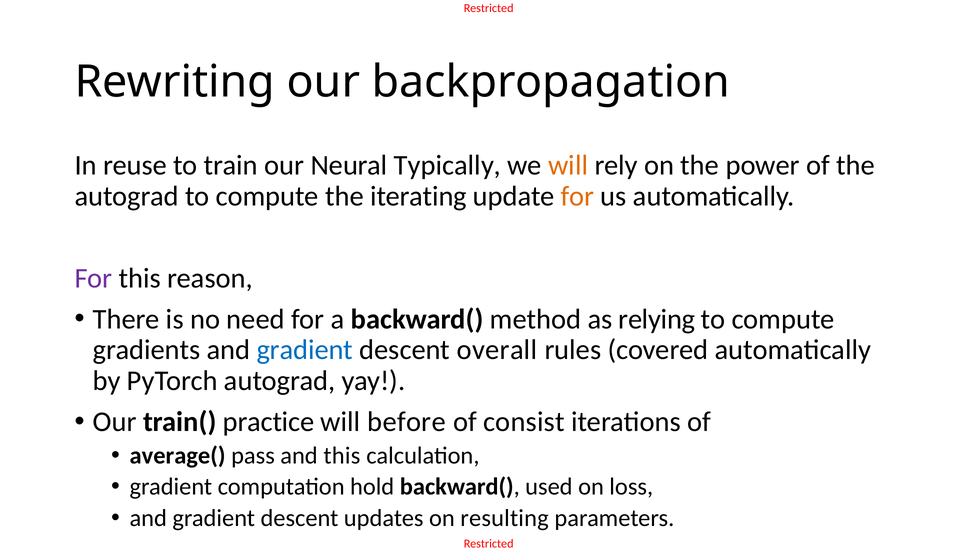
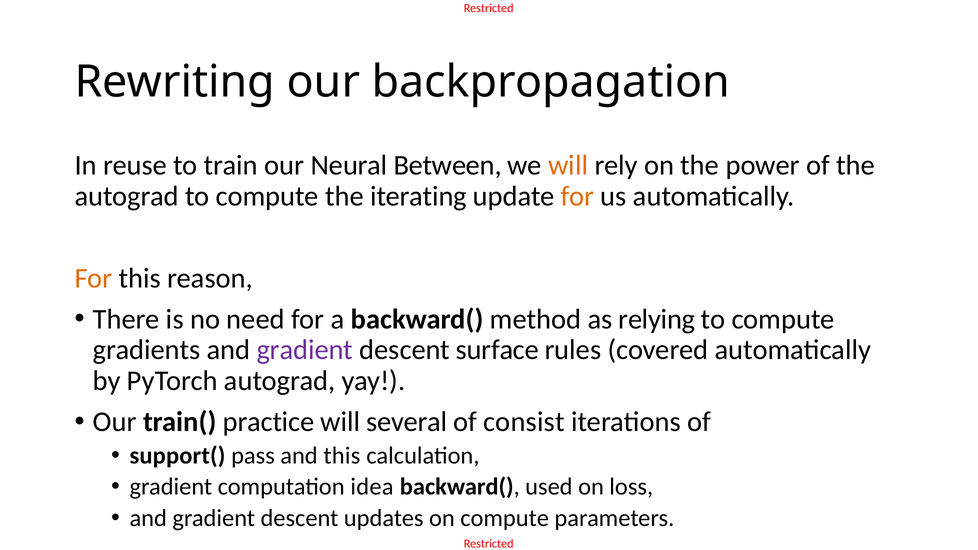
Typically: Typically -> Between
For at (93, 278) colour: purple -> orange
gradient at (305, 350) colour: blue -> purple
overall: overall -> surface
before: before -> several
average(: average( -> support(
hold: hold -> idea
on resulting: resulting -> compute
